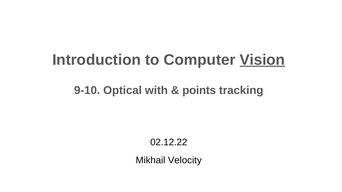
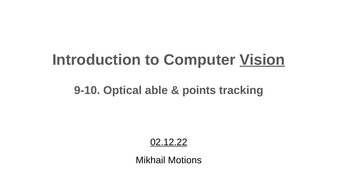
with: with -> able
02.12.22 underline: none -> present
Velocity: Velocity -> Motions
